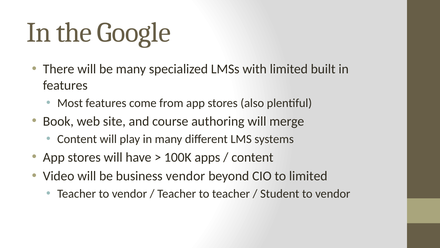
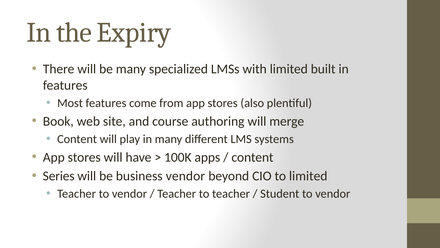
Google: Google -> Expiry
Video: Video -> Series
